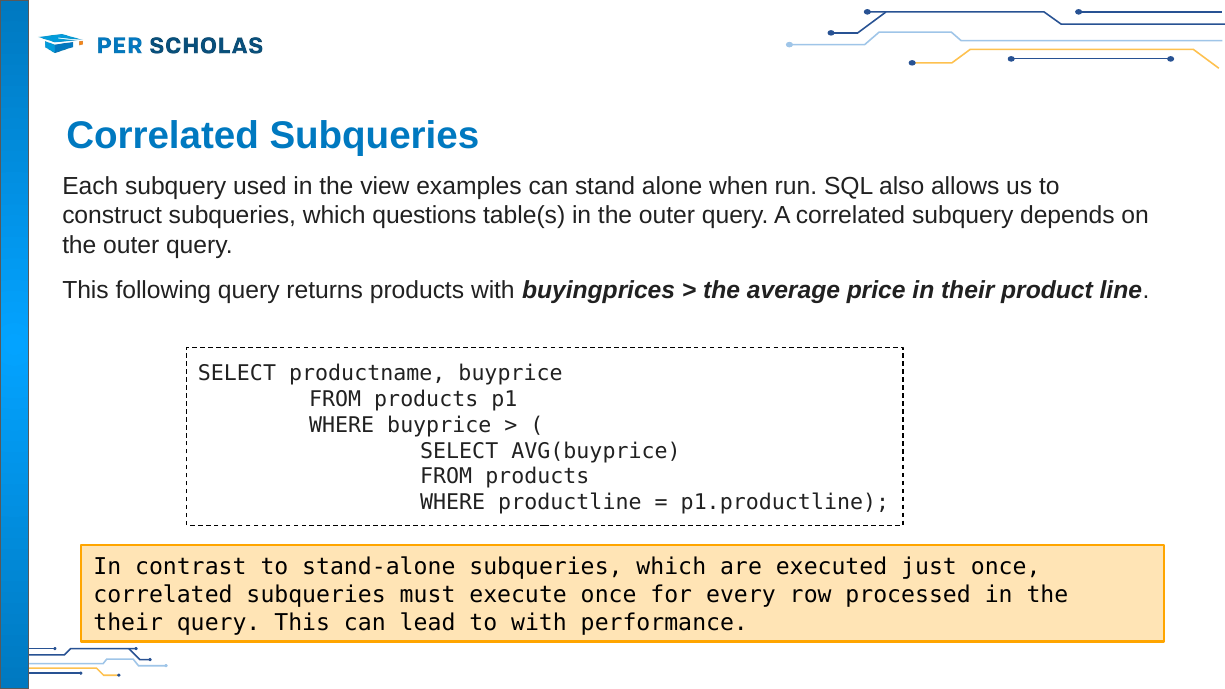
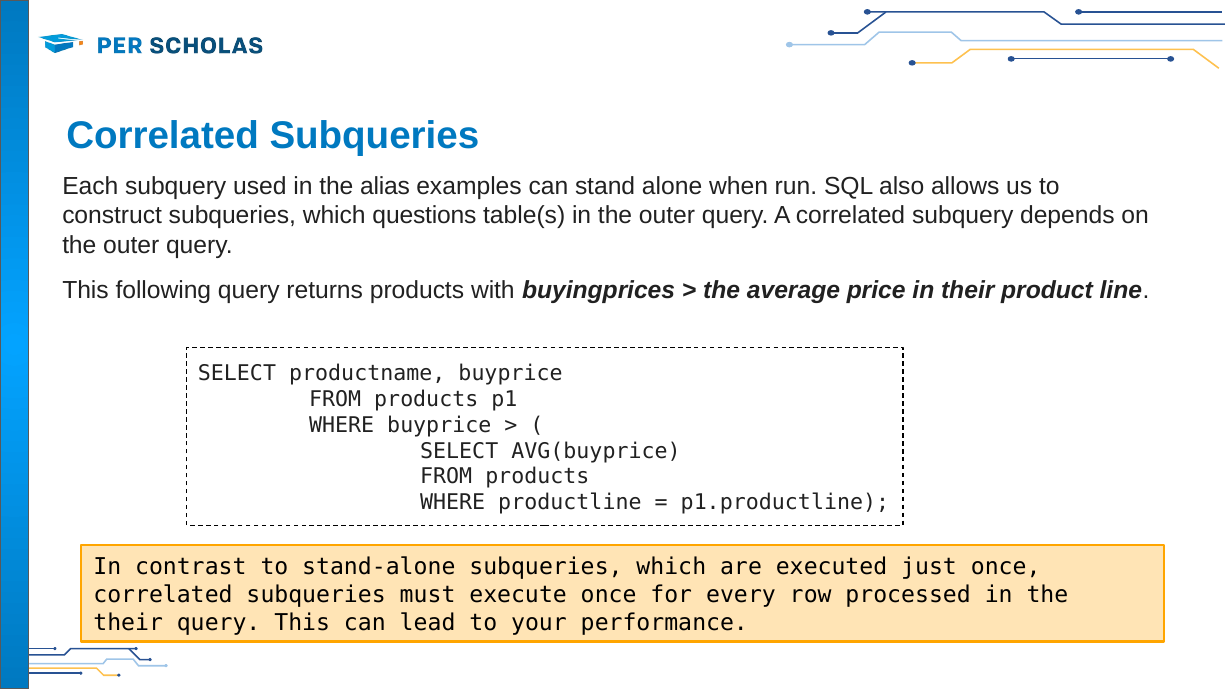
view: view -> alias
to with: with -> your
